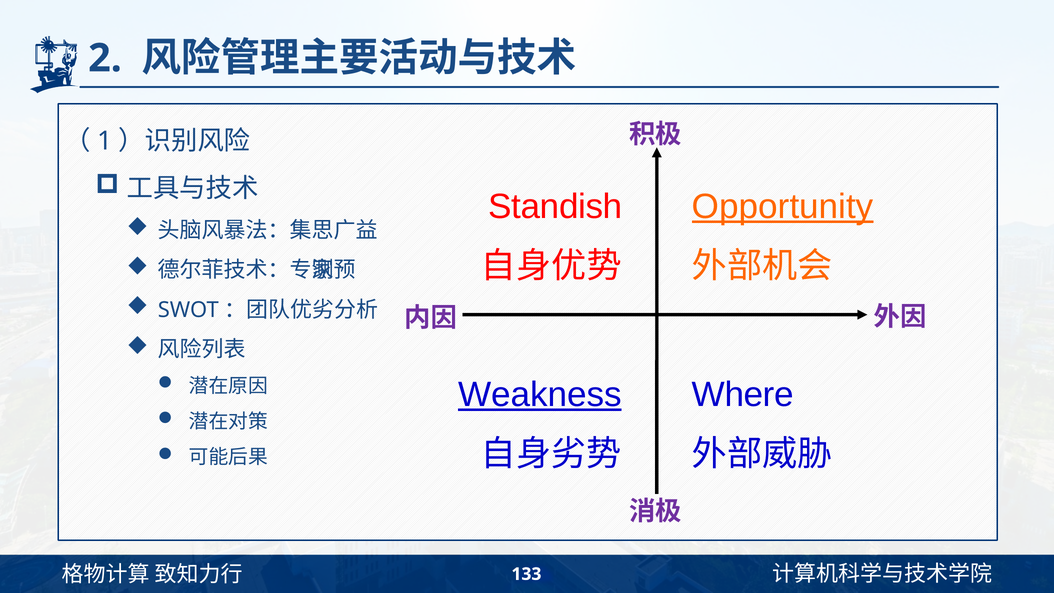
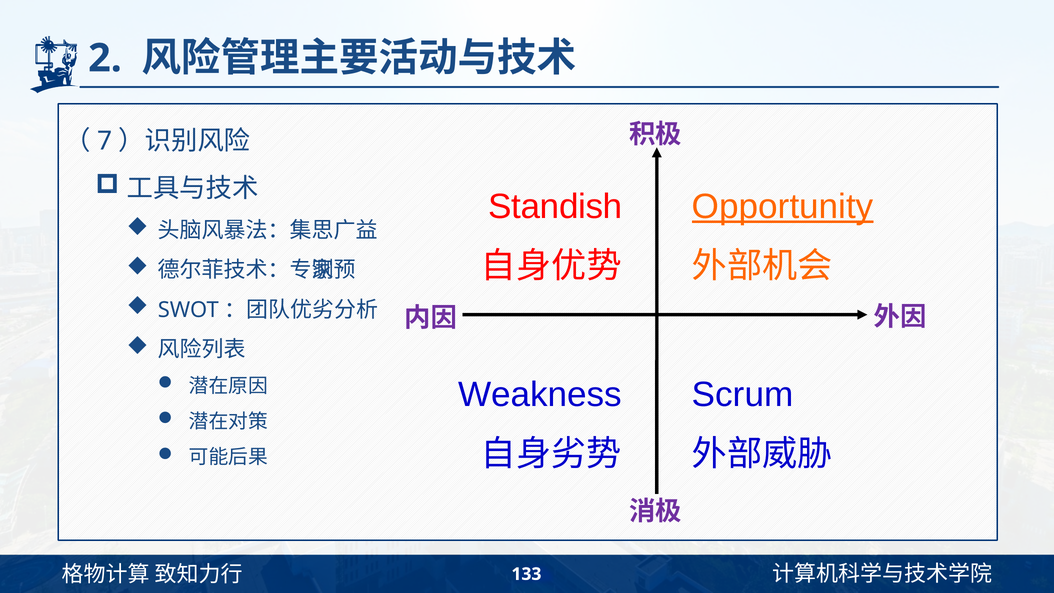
1: 1 -> 7
Weakness underline: present -> none
Where: Where -> Scrum
